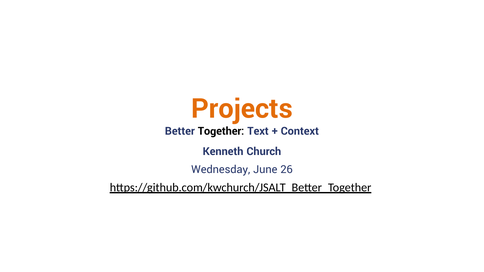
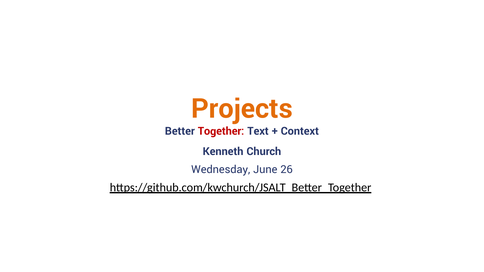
Together colour: black -> red
